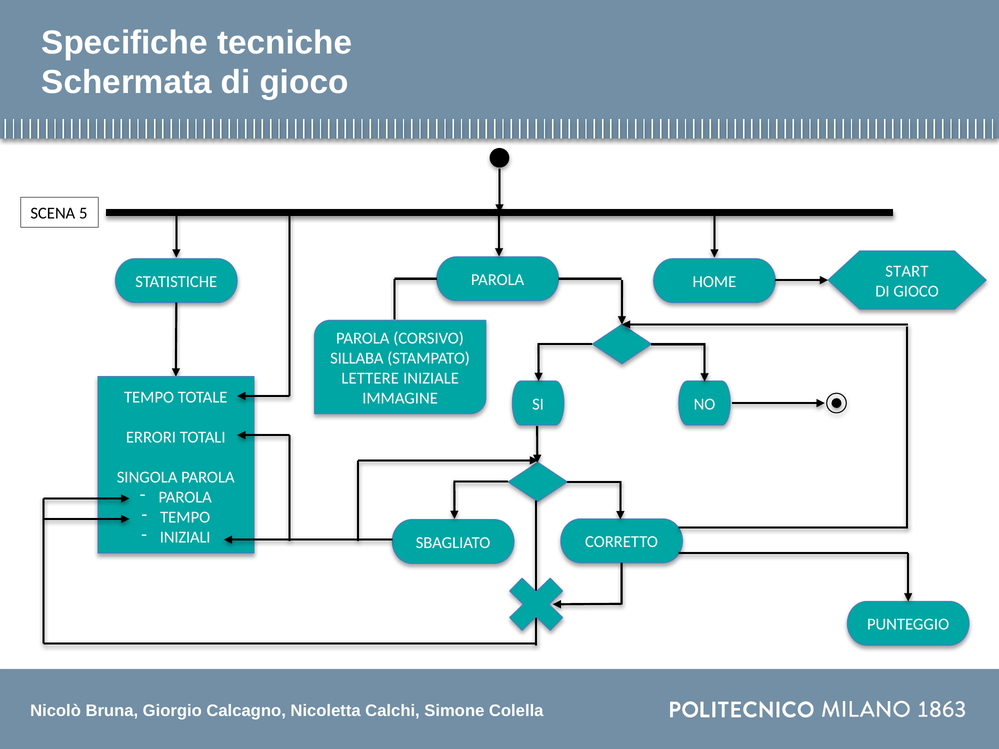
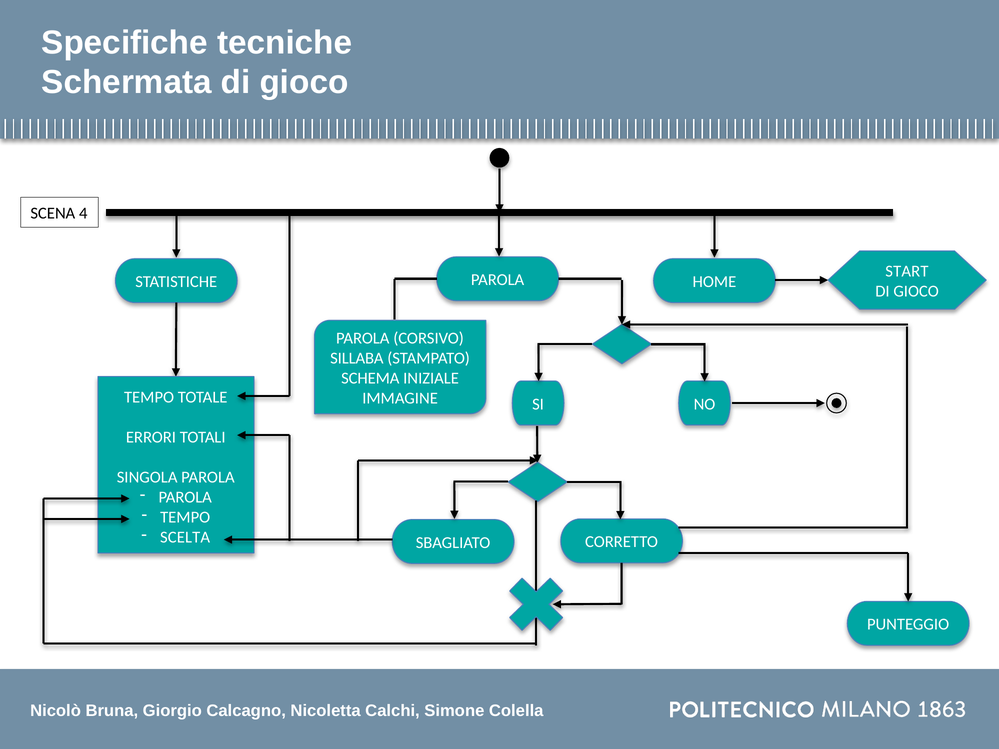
5: 5 -> 4
LETTERE: LETTERE -> SCHEMA
INIZIALI: INIZIALI -> SCELTA
